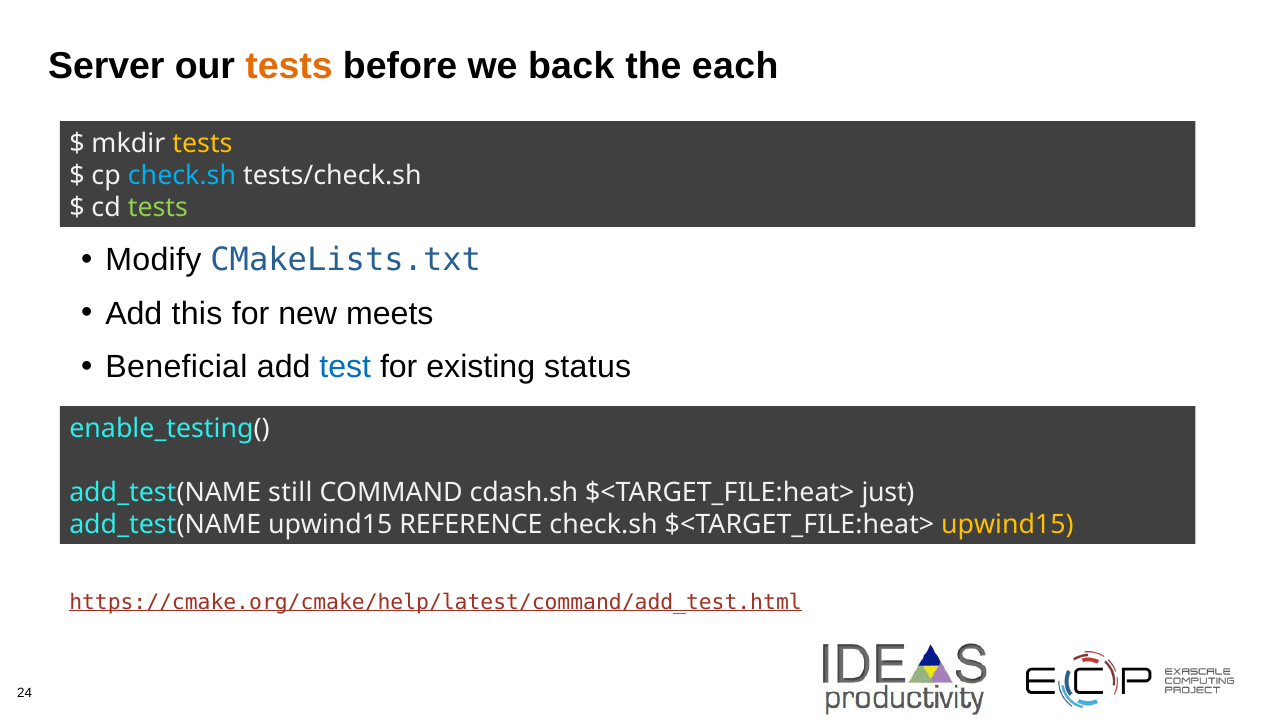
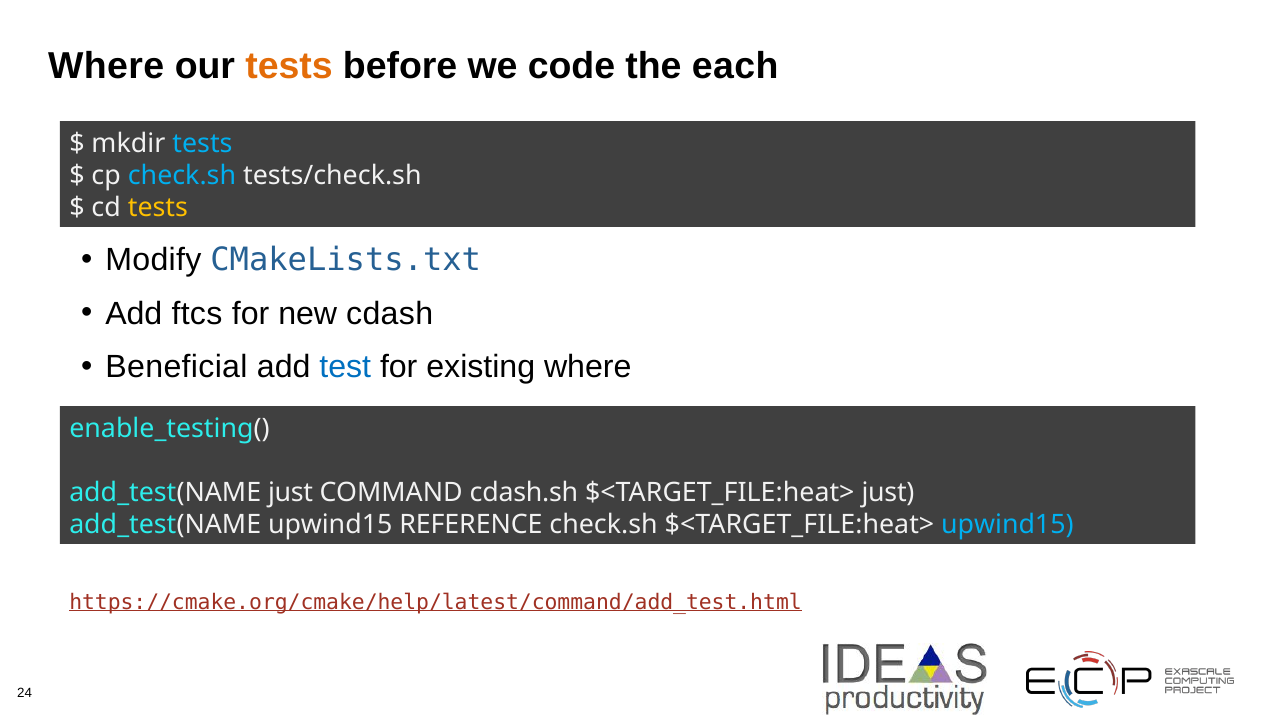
Server at (106, 66): Server -> Where
back: back -> code
tests at (202, 144) colour: yellow -> light blue
tests at (158, 208) colour: light green -> yellow
this: this -> ftcs
meets: meets -> cdash
existing status: status -> where
add_test(NAME still: still -> just
upwind15 at (1007, 525) colour: yellow -> light blue
